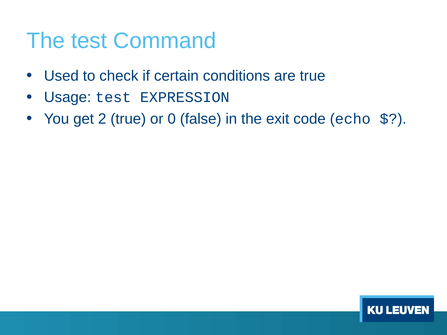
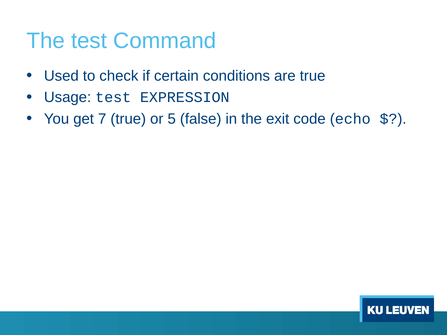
2: 2 -> 7
0: 0 -> 5
